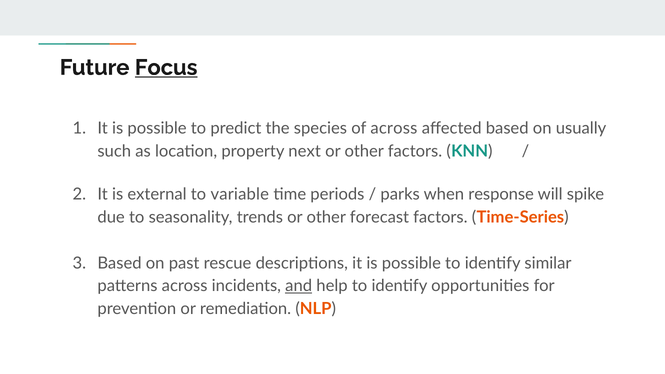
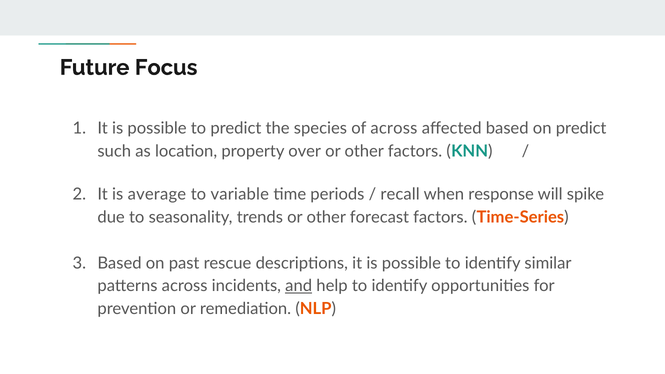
Focus underline: present -> none
on usually: usually -> predict
next: next -> over
external: external -> average
parks: parks -> recall
